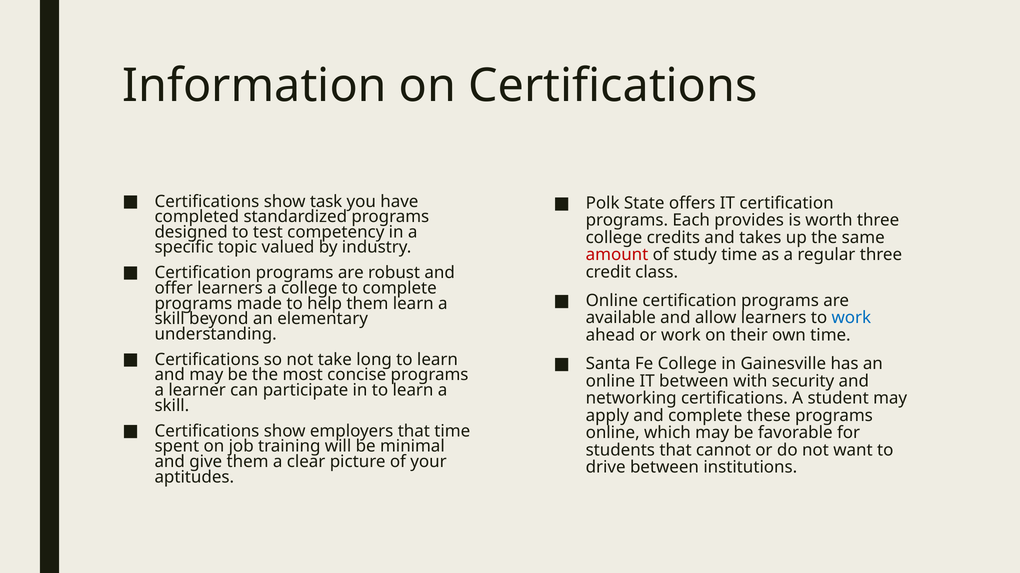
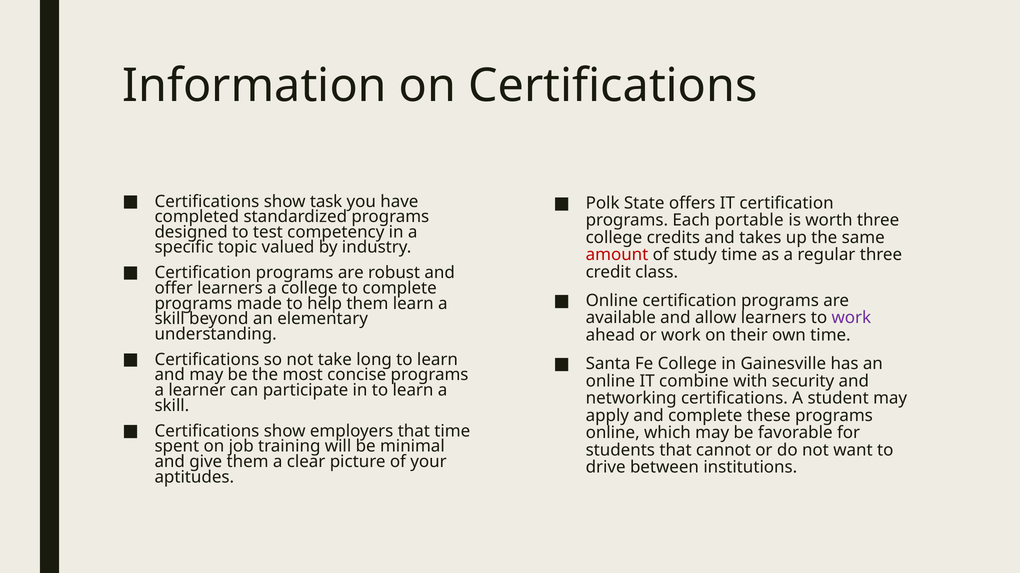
provides: provides -> portable
work at (851, 318) colour: blue -> purple
IT between: between -> combine
